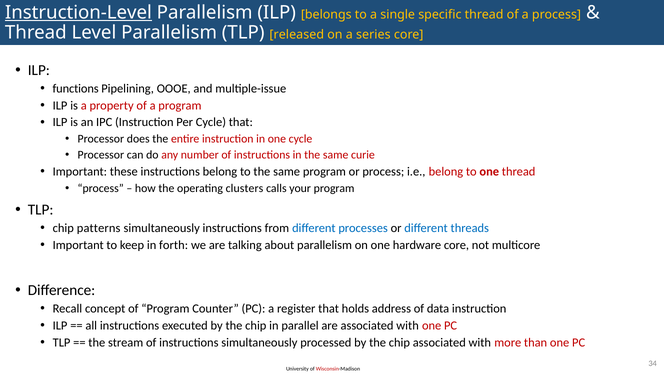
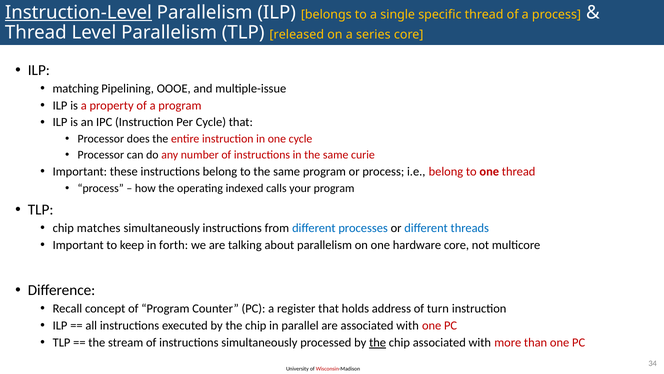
functions: functions -> matching
clusters: clusters -> indexed
patterns: patterns -> matches
data: data -> turn
the at (378, 342) underline: none -> present
